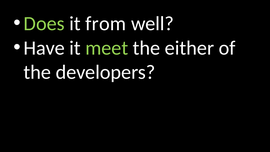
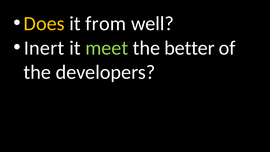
Does colour: light green -> yellow
Have: Have -> Inert
either: either -> better
